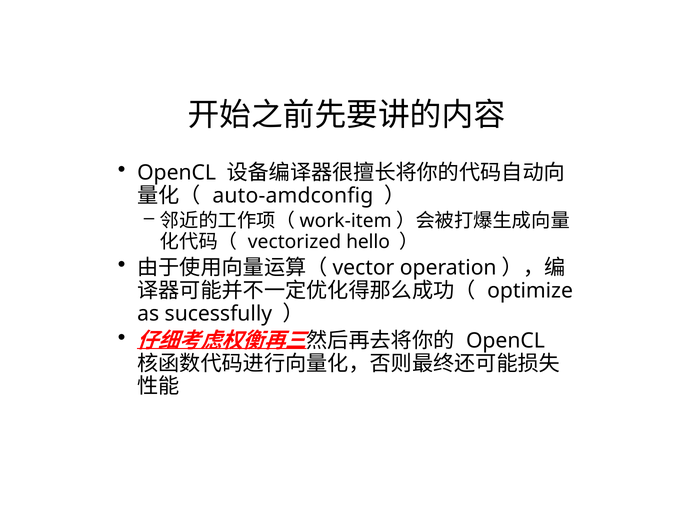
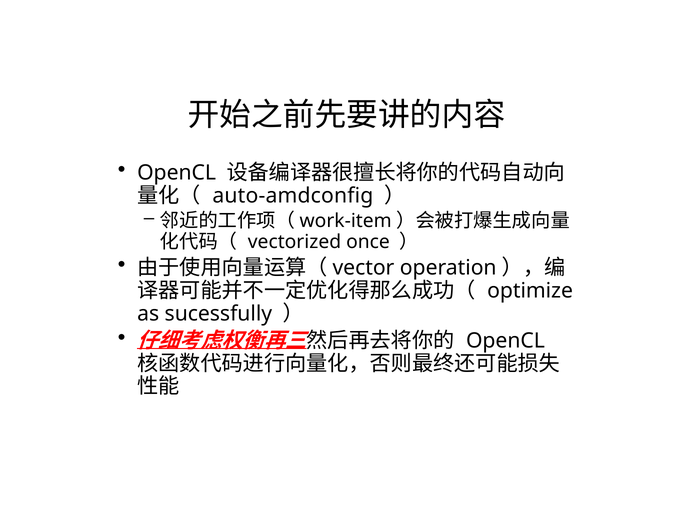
hello: hello -> once
